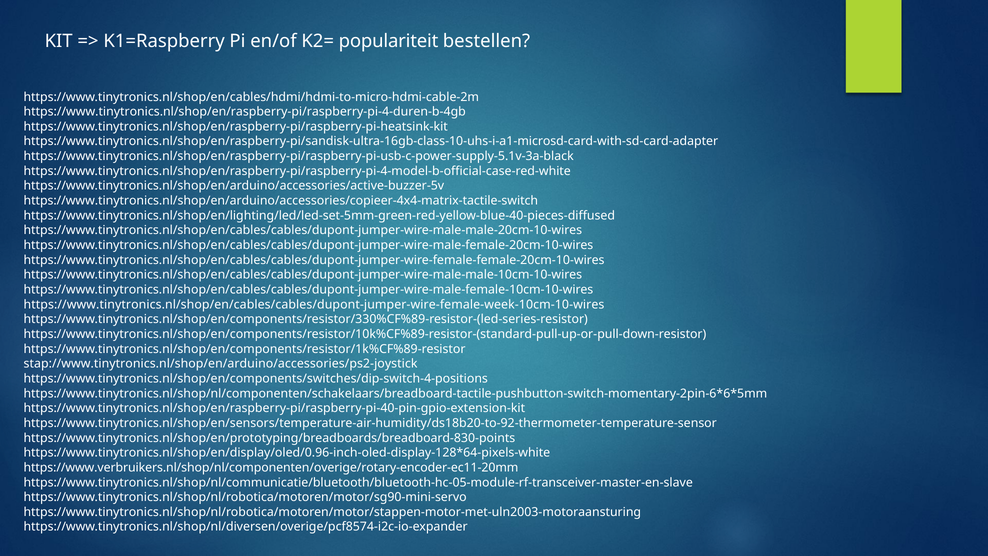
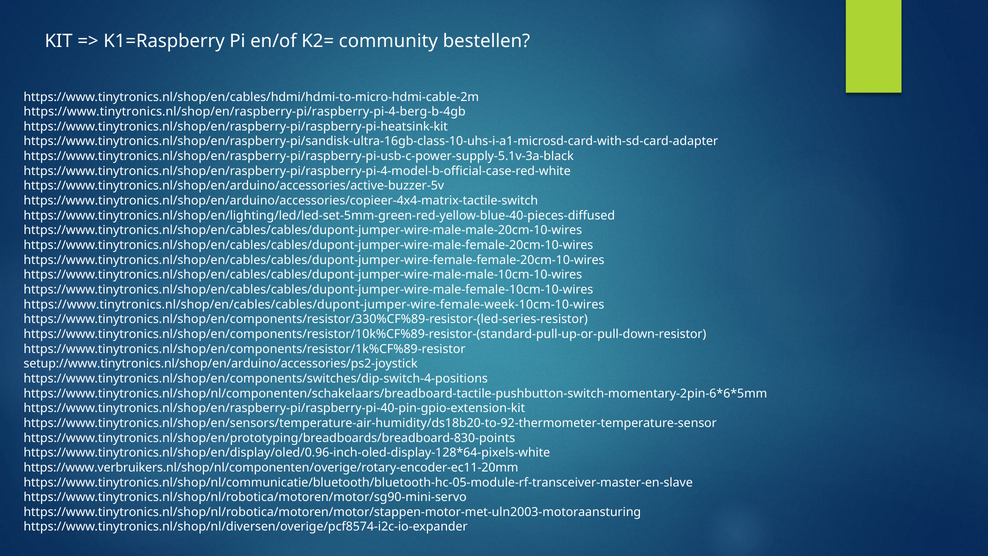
populariteit: populariteit -> community
https://www.tinytronics.nl/shop/en/raspberry-pi/raspberry-pi-4-duren-b-4gb: https://www.tinytronics.nl/shop/en/raspberry-pi/raspberry-pi-4-duren-b-4gb -> https://www.tinytronics.nl/shop/en/raspberry-pi/raspberry-pi-4-berg-b-4gb
stap://www.tinytronics.nl/shop/en/arduino/accessories/ps2-joystick: stap://www.tinytronics.nl/shop/en/arduino/accessories/ps2-joystick -> setup://www.tinytronics.nl/shop/en/arduino/accessories/ps2-joystick
